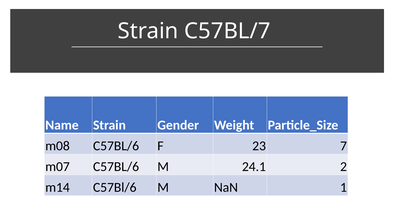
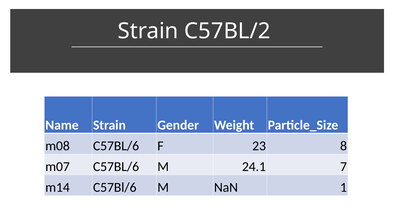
C57BL/7: C57BL/7 -> C57BL/2
7: 7 -> 8
2: 2 -> 7
